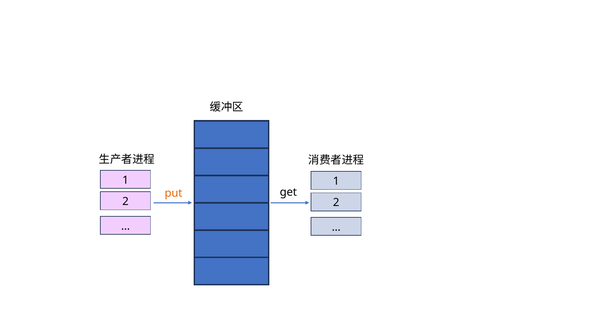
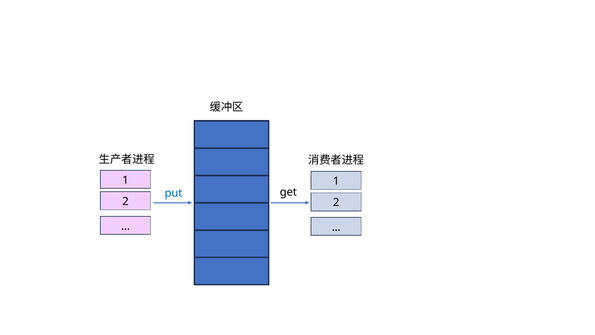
put colour: orange -> blue
